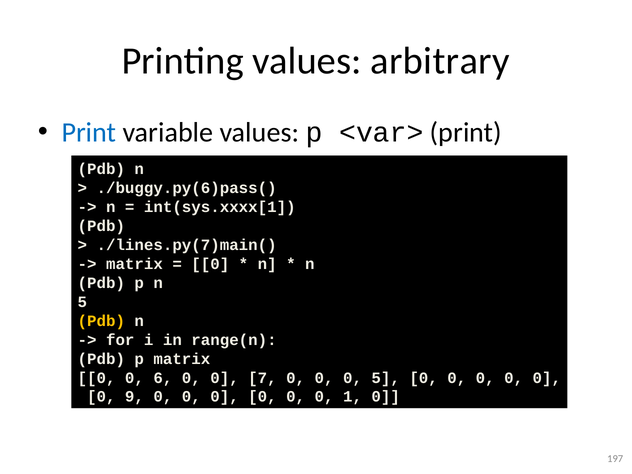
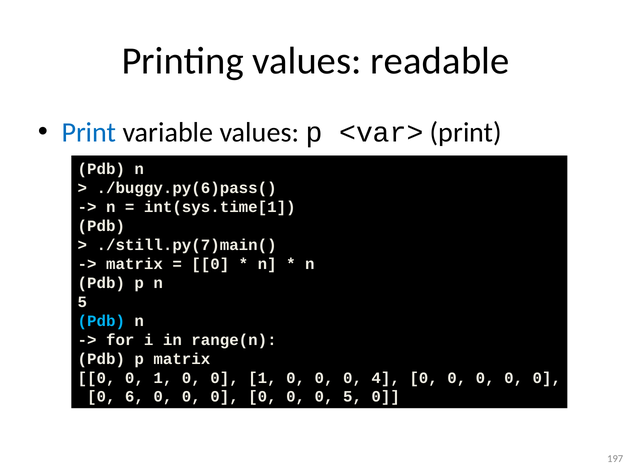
arbitrary: arbitrary -> readable
int(sys.xxxx[1: int(sys.xxxx[1 -> int(sys.time[1
./lines.py(7)main(: ./lines.py(7)main( -> ./still.py(7)main(
Pdb at (101, 321) colour: yellow -> light blue
6 at (163, 378): 6 -> 1
7 at (262, 378): 7 -> 1
0 5: 5 -> 4
9: 9 -> 6
0 1: 1 -> 5
